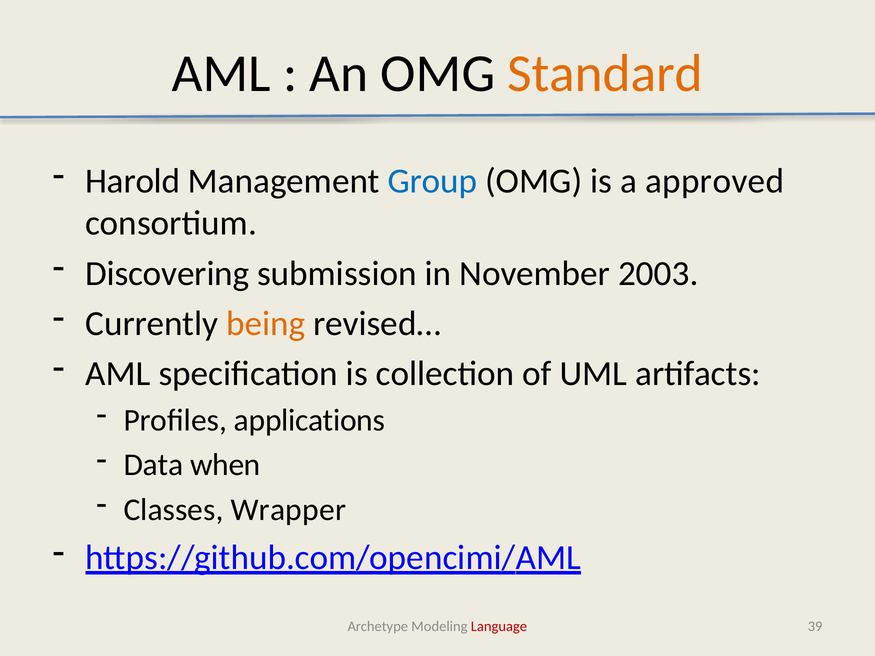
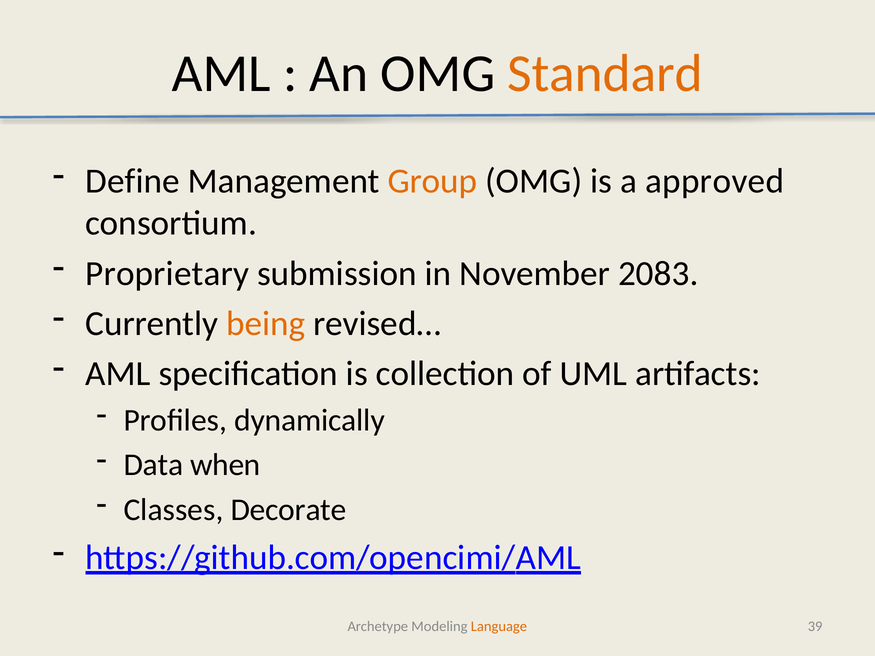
Harold: Harold -> Define
Group colour: blue -> orange
Discovering: Discovering -> Proprietary
2003: 2003 -> 2083
applications: applications -> dynamically
Wrapper: Wrapper -> Decorate
Language colour: red -> orange
